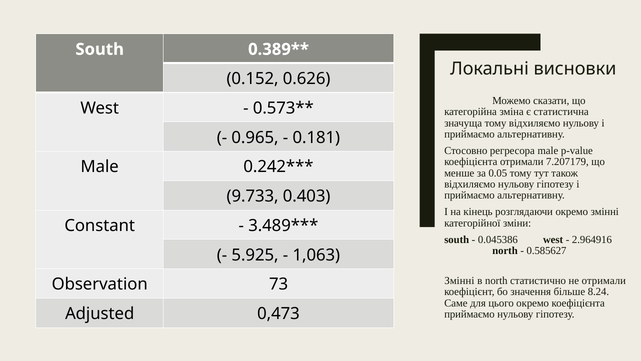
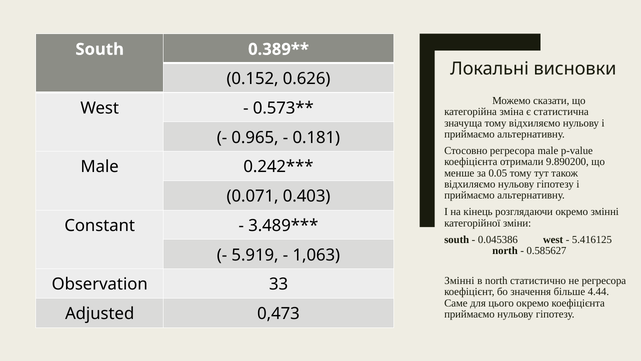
7.207179: 7.207179 -> 9.890200
9.733: 9.733 -> 0.071
2.964916: 2.964916 -> 5.416125
5.925: 5.925 -> 5.919
не отримали: отримали -> регресора
73: 73 -> 33
8.24: 8.24 -> 4.44
